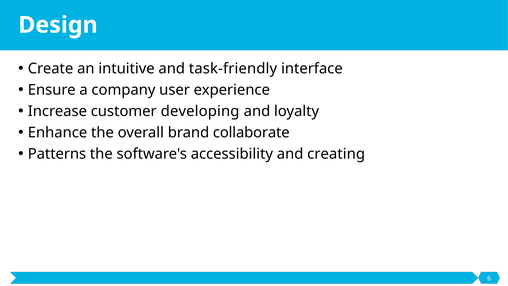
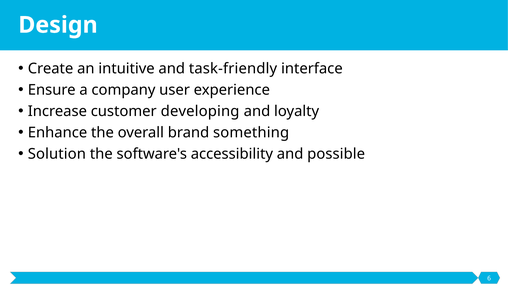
collaborate: collaborate -> something
Patterns: Patterns -> Solution
creating: creating -> possible
